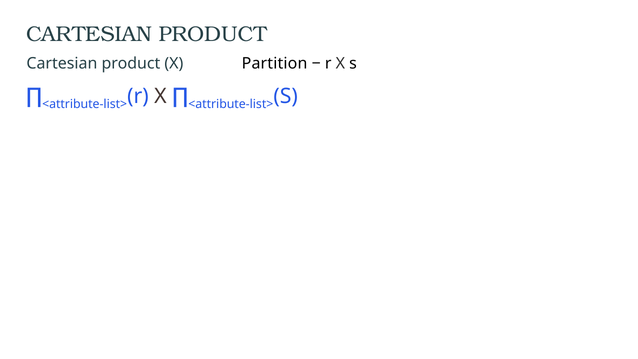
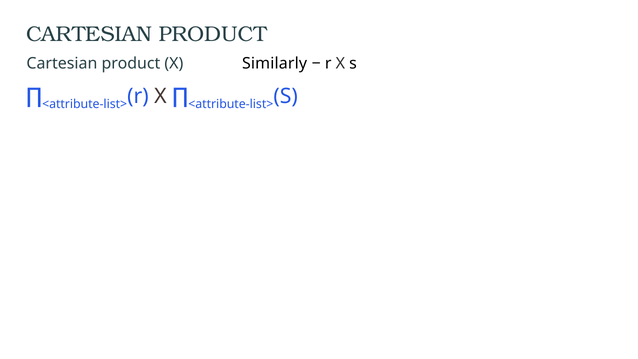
Partition: Partition -> Similarly
